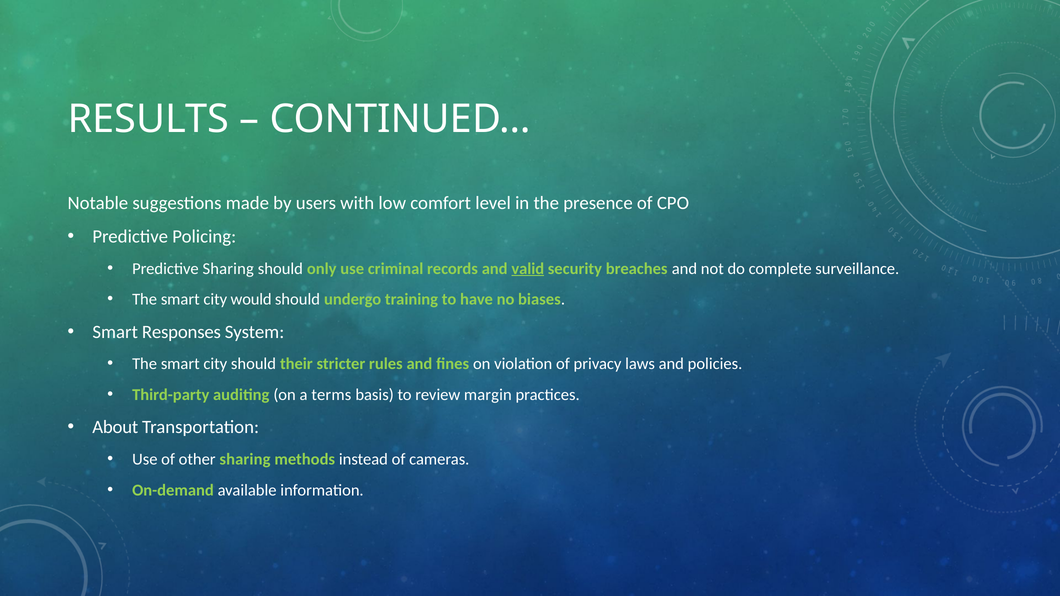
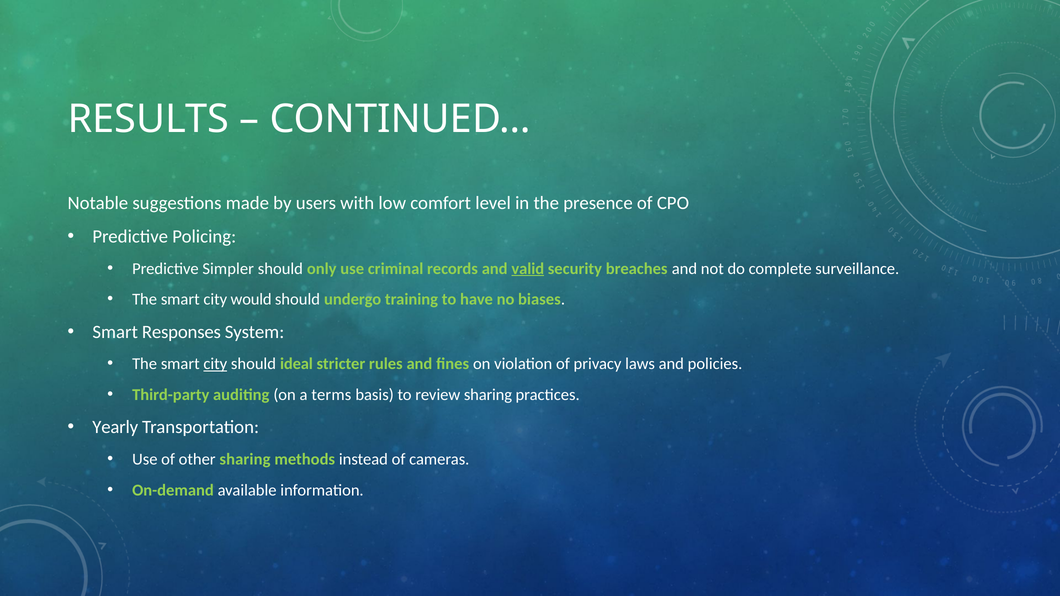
Predictive Sharing: Sharing -> Simpler
city at (215, 364) underline: none -> present
their: their -> ideal
review margin: margin -> sharing
About: About -> Yearly
